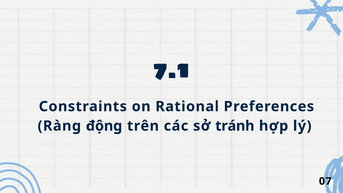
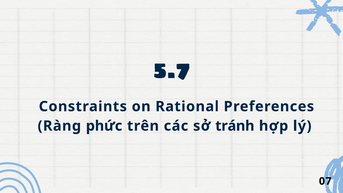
7.1: 7.1 -> 5.7
động: động -> phức
